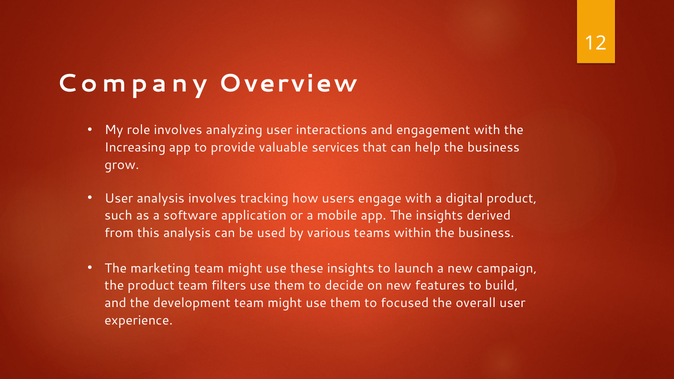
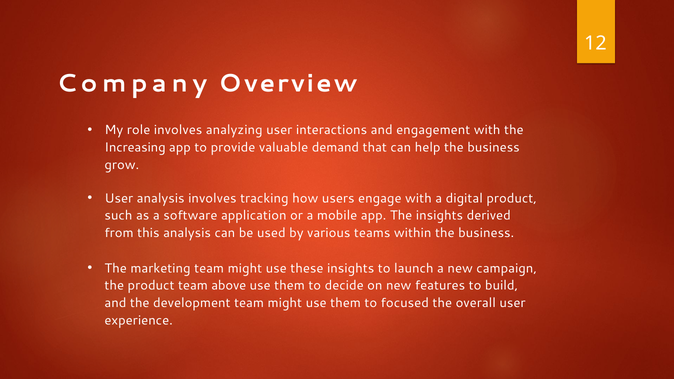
services: services -> demand
filters: filters -> above
